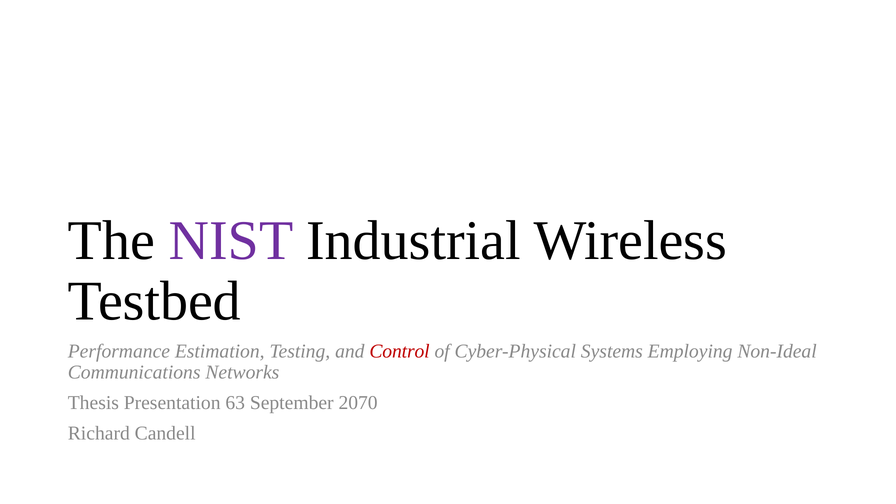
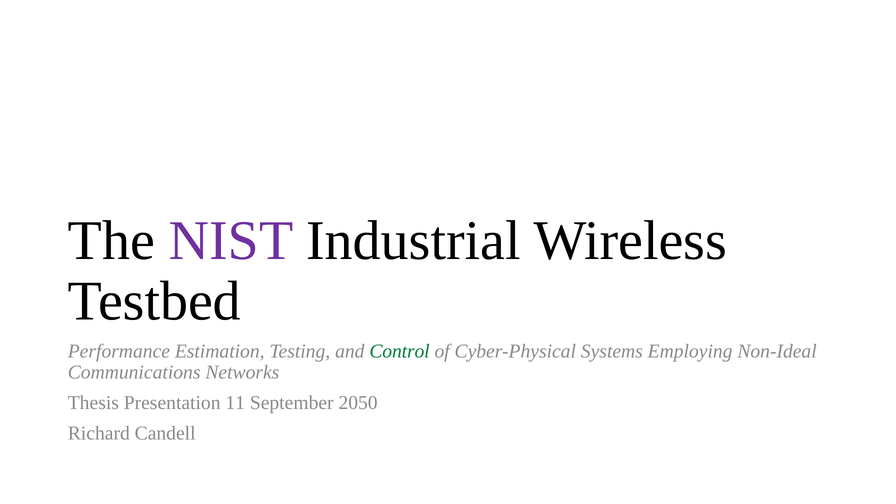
Control colour: red -> green
63: 63 -> 11
2070: 2070 -> 2050
